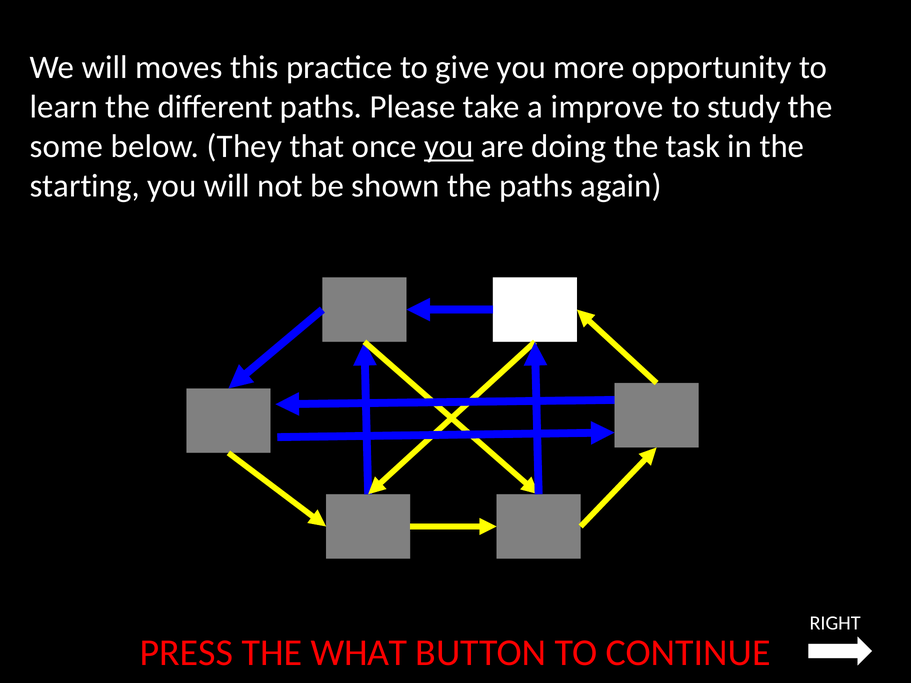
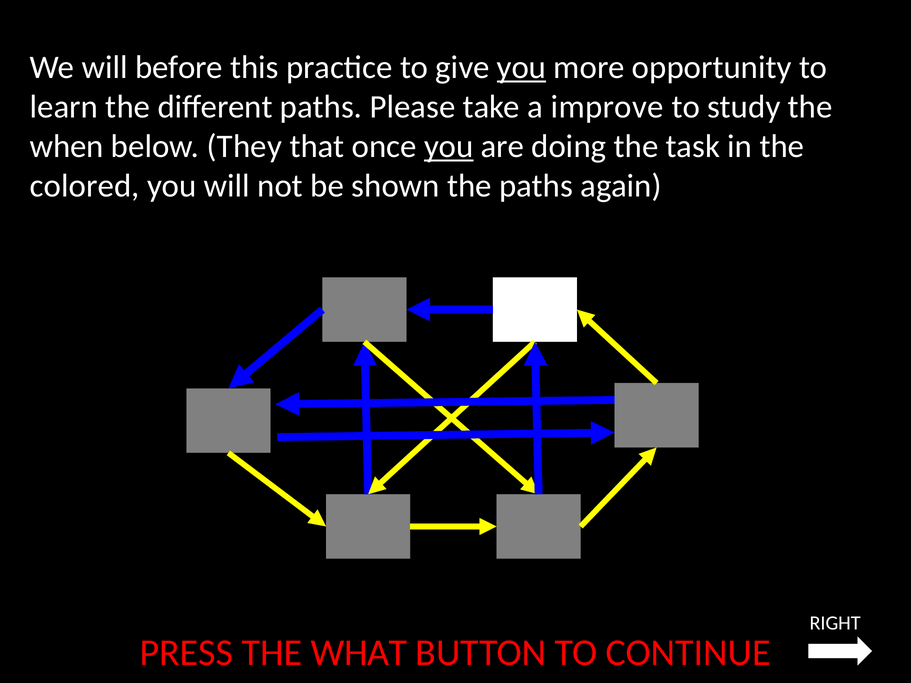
moves: moves -> before
you at (522, 67) underline: none -> present
some: some -> when
starting: starting -> colored
